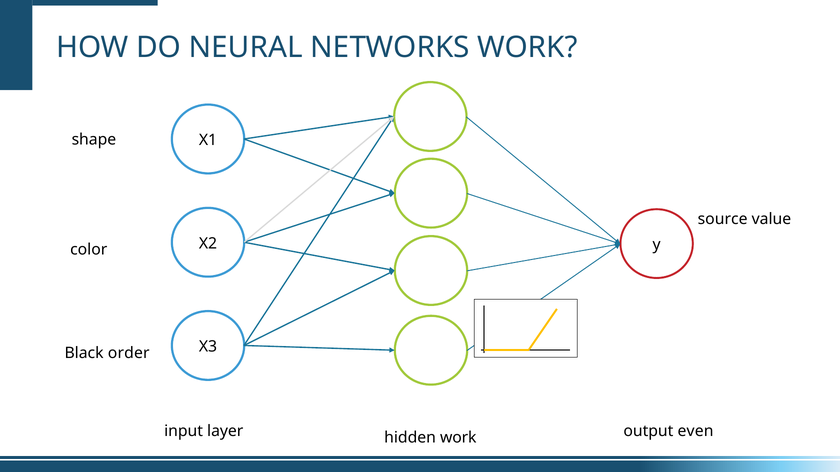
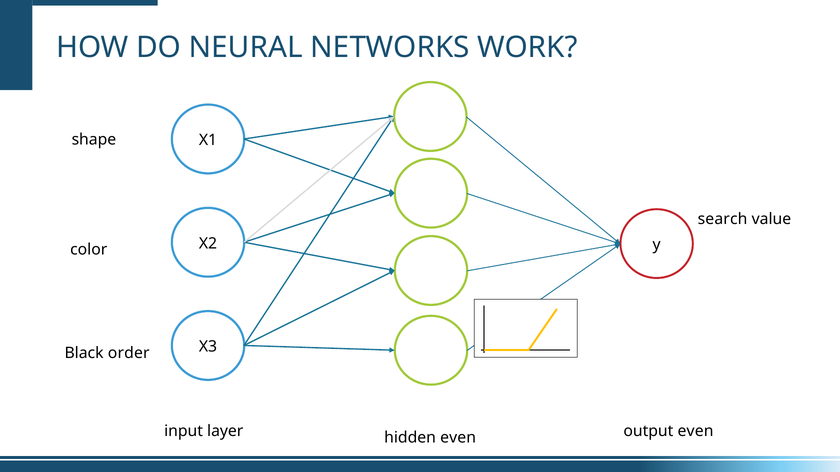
source: source -> search
hidden work: work -> even
